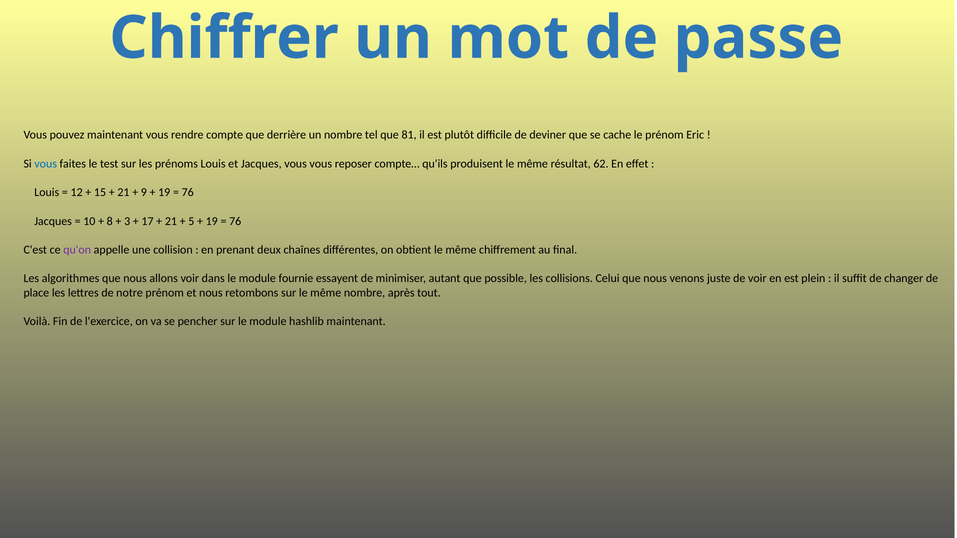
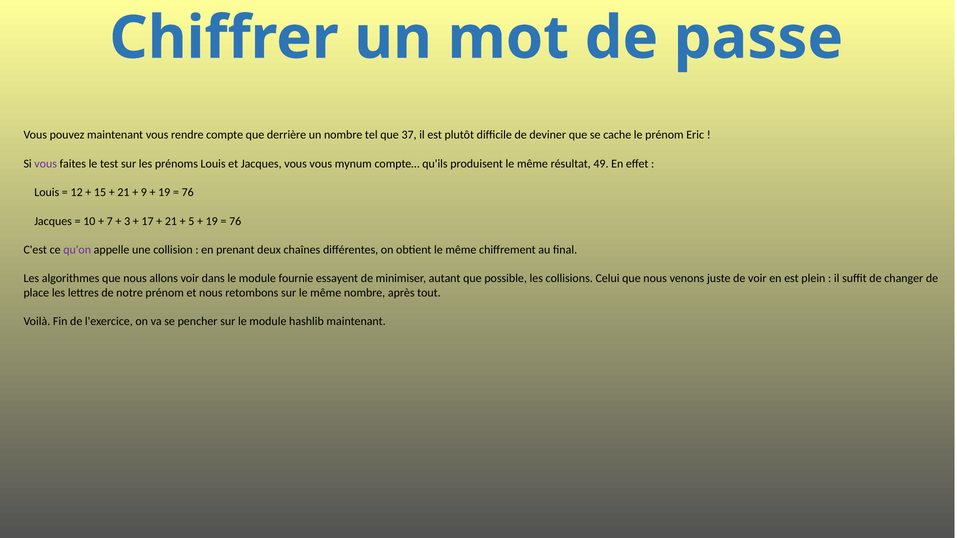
81: 81 -> 37
vous at (46, 164) colour: blue -> purple
reposer: reposer -> mynum
62: 62 -> 49
8: 8 -> 7
